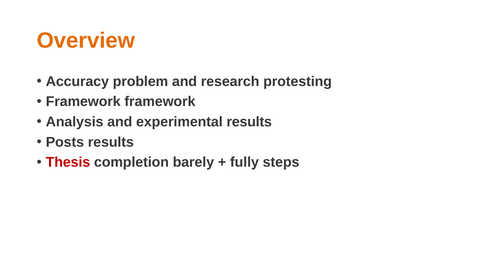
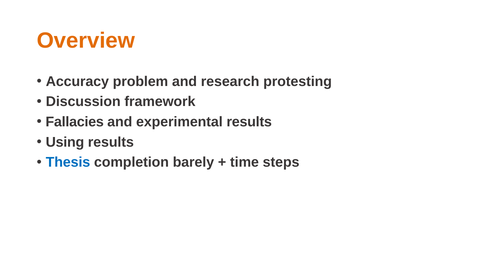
Framework at (83, 102): Framework -> Discussion
Analysis: Analysis -> Fallacies
Posts: Posts -> Using
Thesis colour: red -> blue
fully: fully -> time
